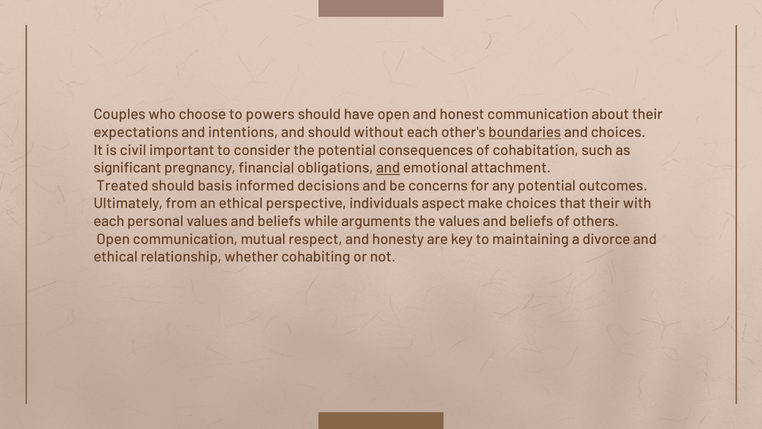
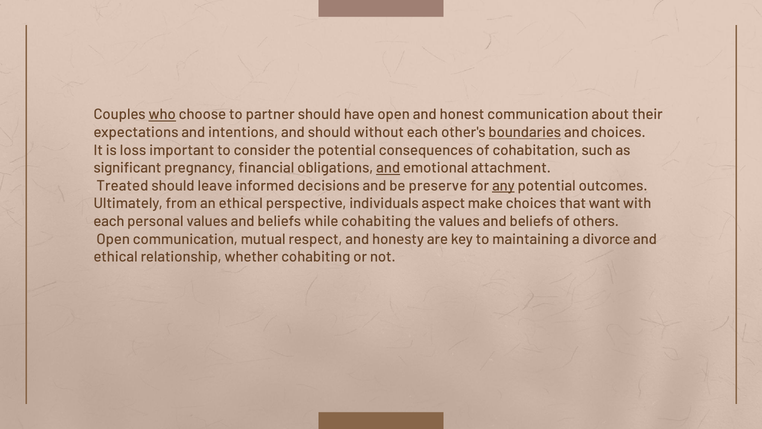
who underline: none -> present
powers: powers -> partner
civil: civil -> loss
basis: basis -> leave
concerns: concerns -> preserve
any underline: none -> present
that their: their -> want
while arguments: arguments -> cohabiting
